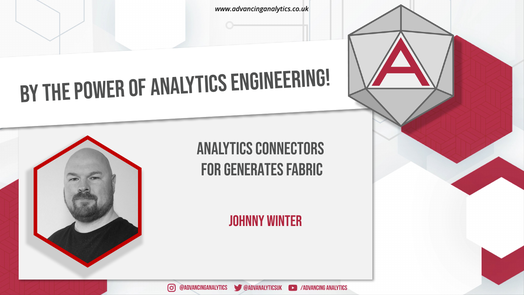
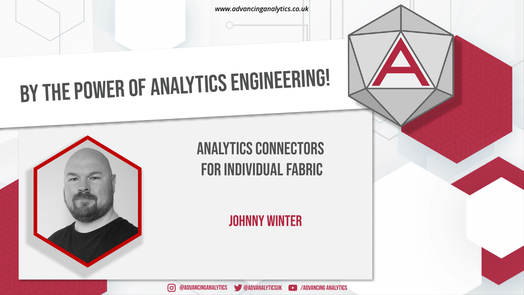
GENERATES: GENERATES -> INDIVIDUAL
